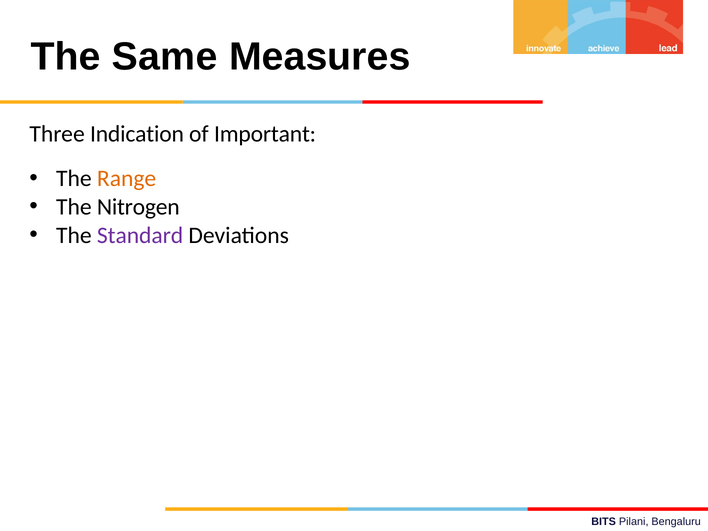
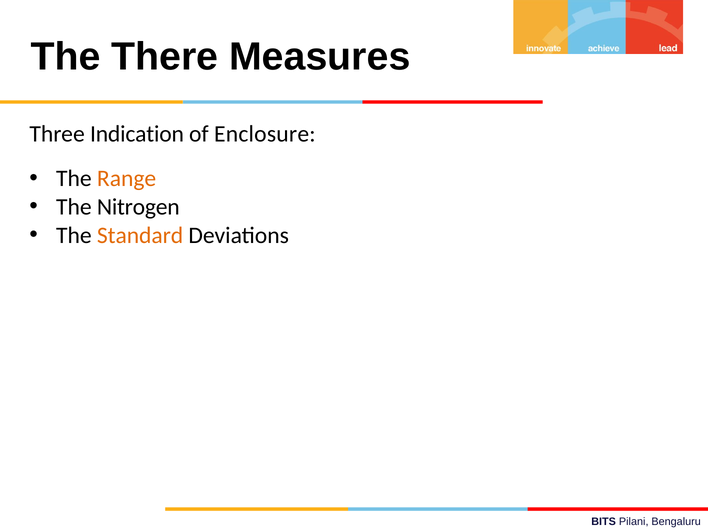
Same: Same -> There
Important: Important -> Enclosure
Standard colour: purple -> orange
